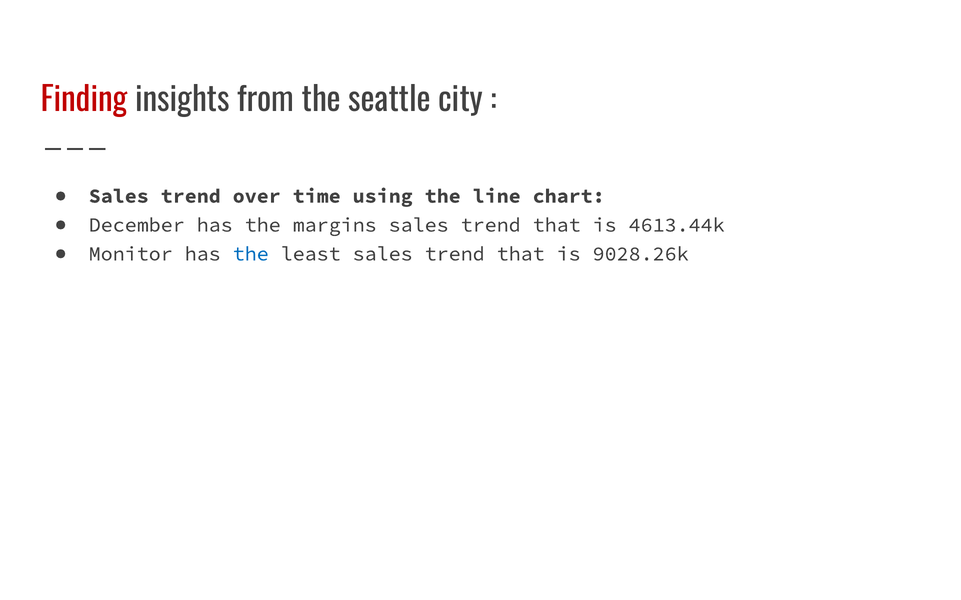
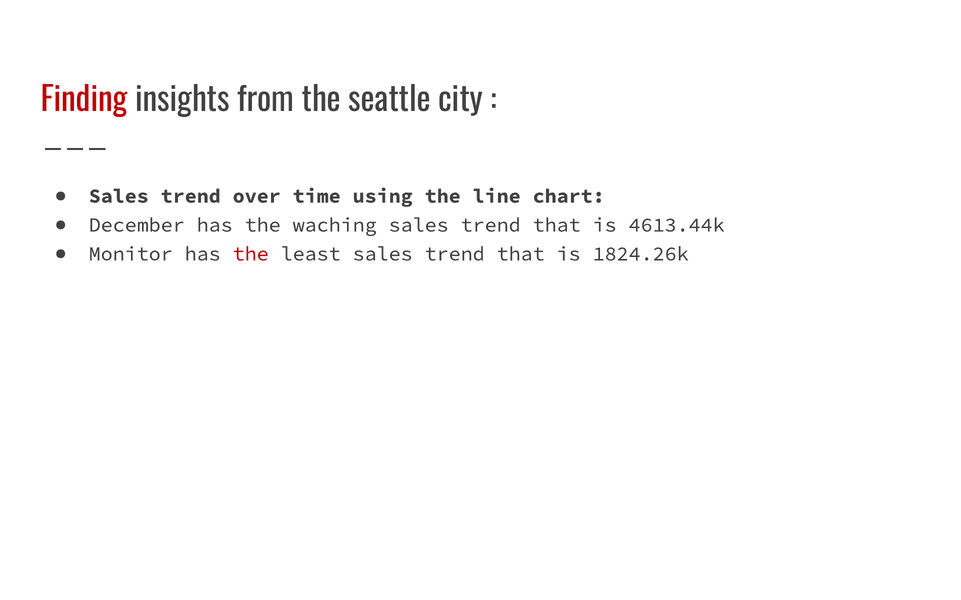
margins: margins -> waching
the at (251, 254) colour: blue -> red
9028.26k: 9028.26k -> 1824.26k
